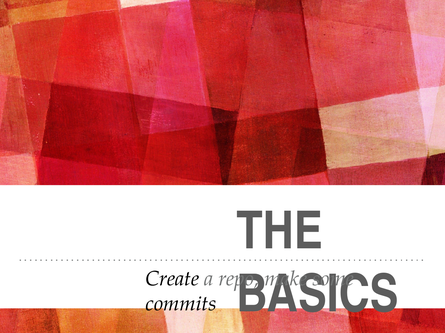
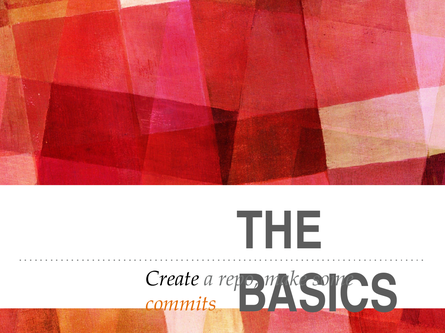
commits colour: black -> orange
